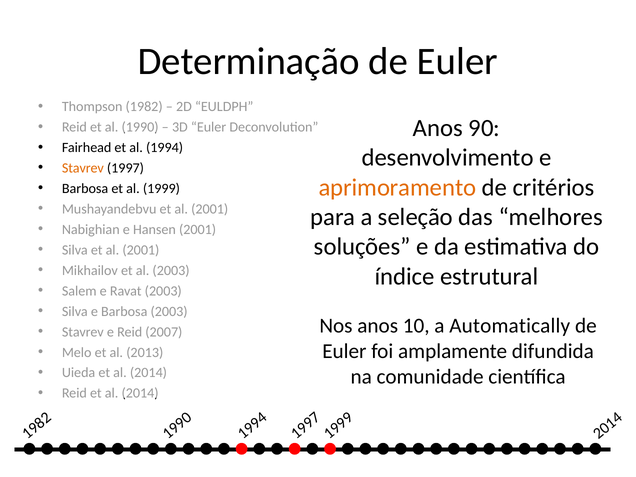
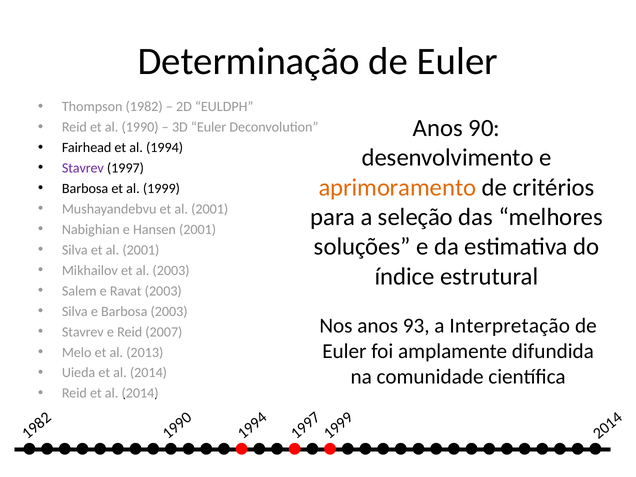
Stavrev at (83, 168) colour: orange -> purple
10: 10 -> 93
Automatically: Automatically -> Interpretação
